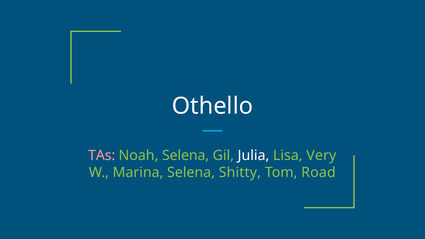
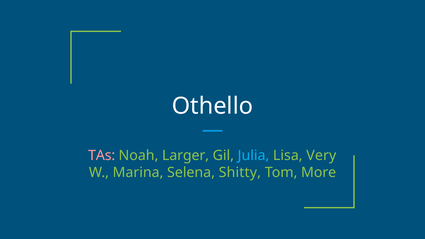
Noah Selena: Selena -> Larger
Julia colour: white -> light blue
Road: Road -> More
